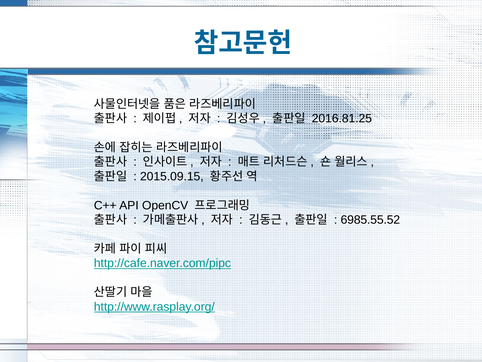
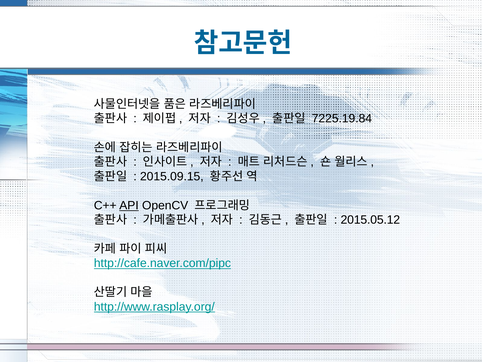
2016.81.25: 2016.81.25 -> 7225.19.84
API underline: none -> present
6985.55.52: 6985.55.52 -> 2015.05.12
